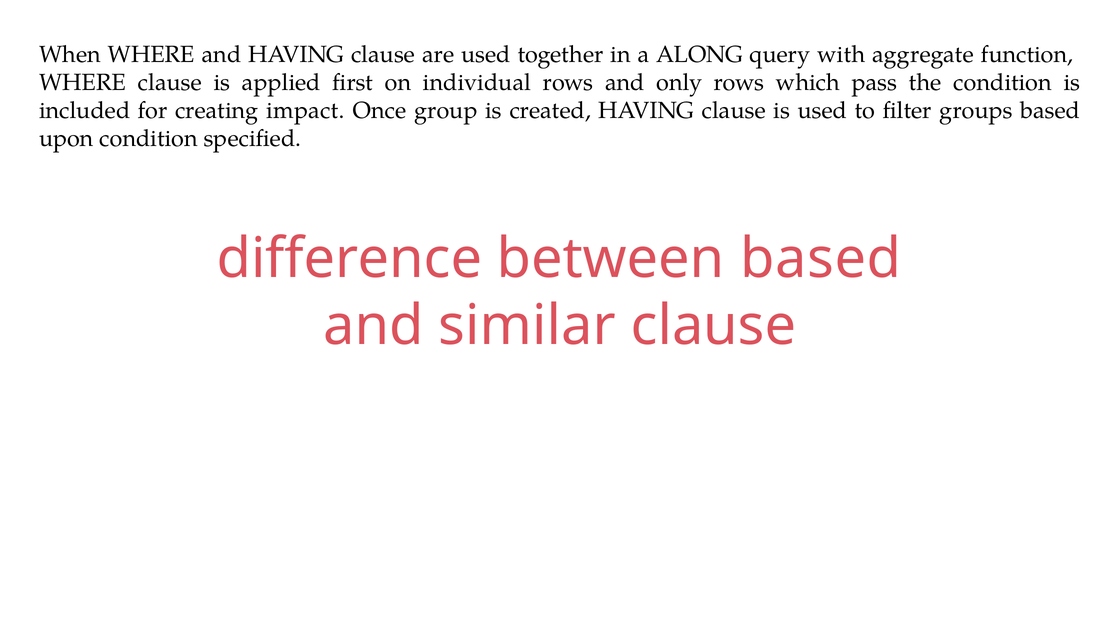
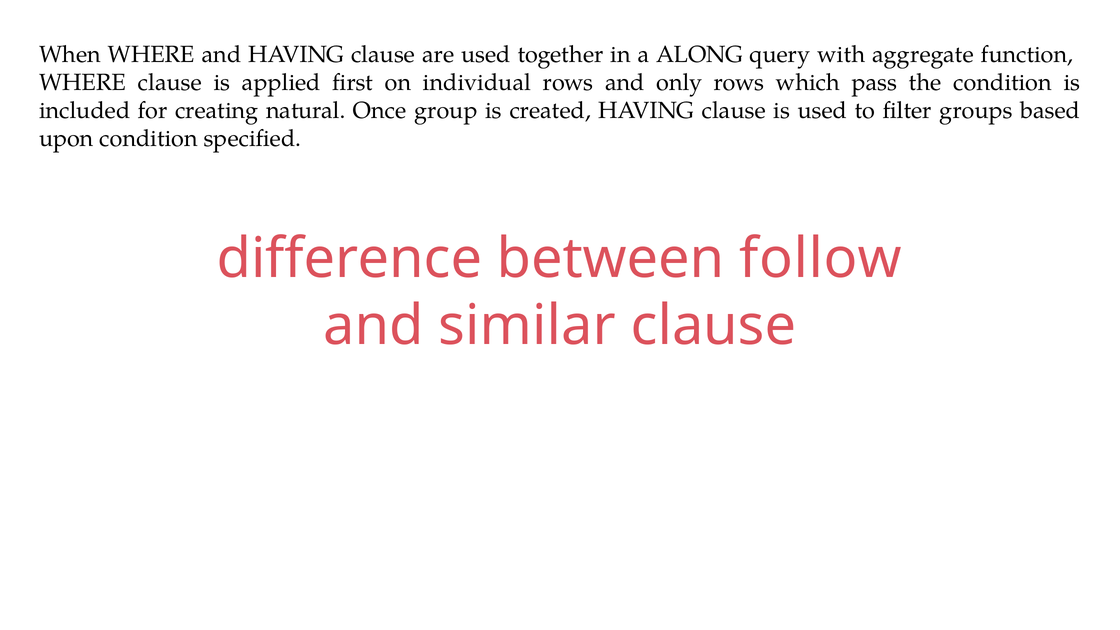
impact: impact -> natural
between based: based -> follow
